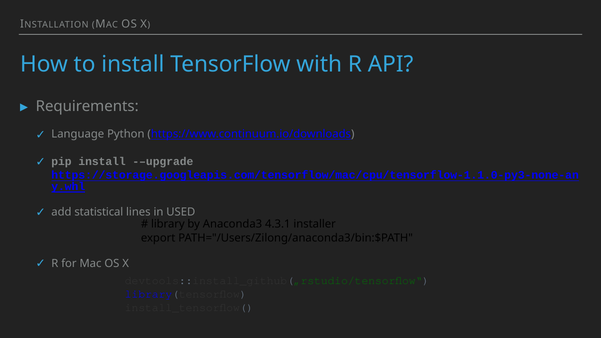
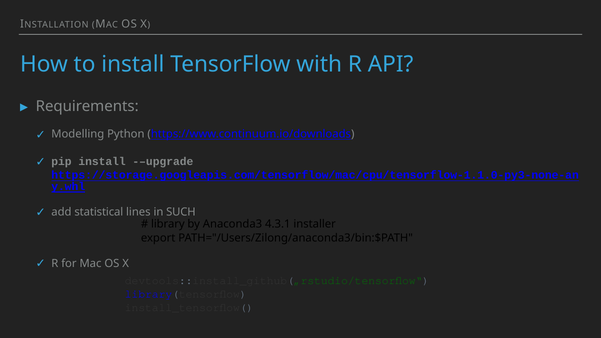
Language: Language -> Modelling
USED: USED -> SUCH
